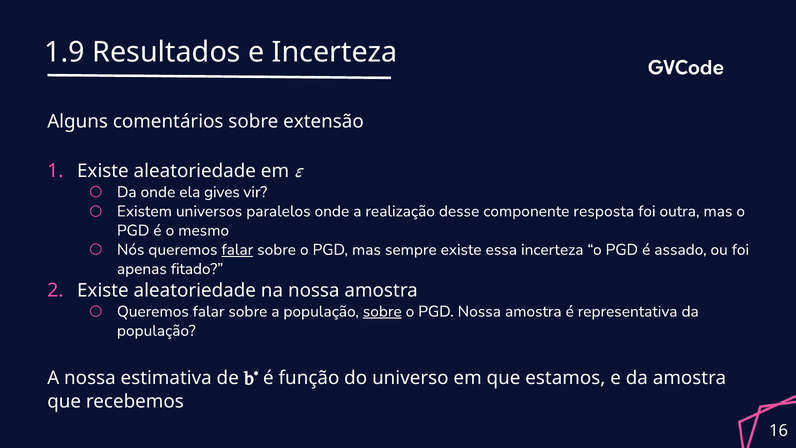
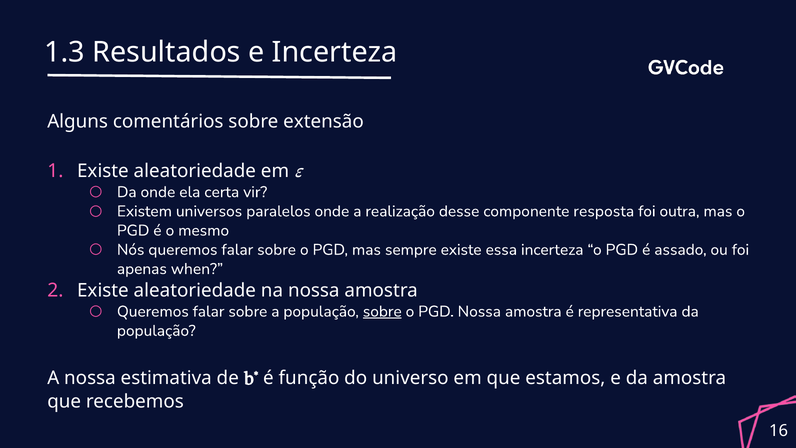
1.9: 1.9 -> 1.3
gives: gives -> certa
falar at (237, 250) underline: present -> none
fitado: fitado -> when
